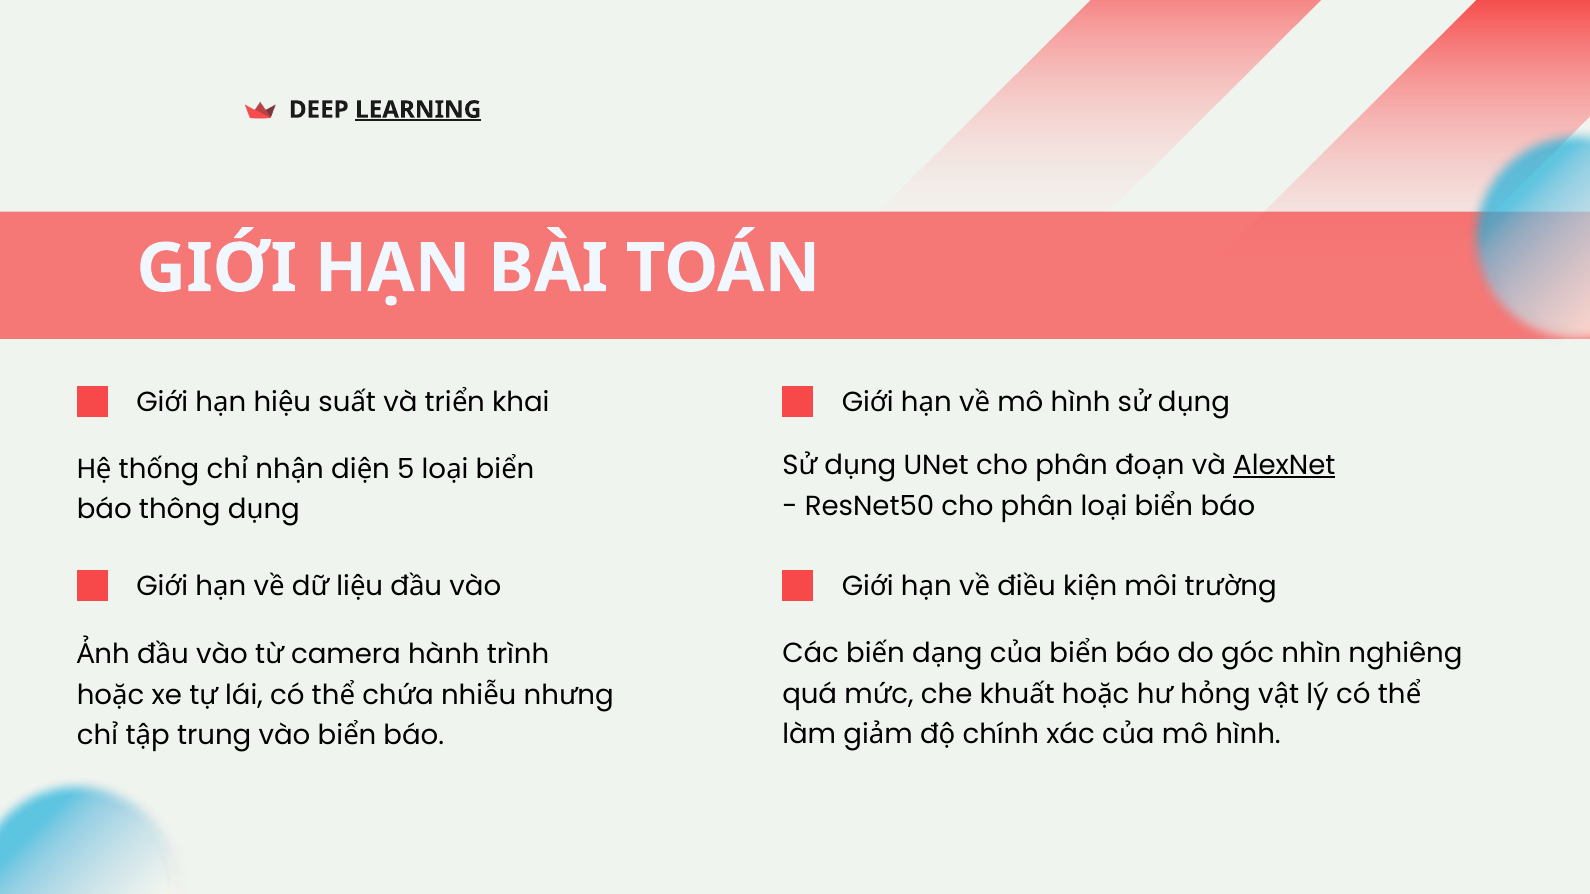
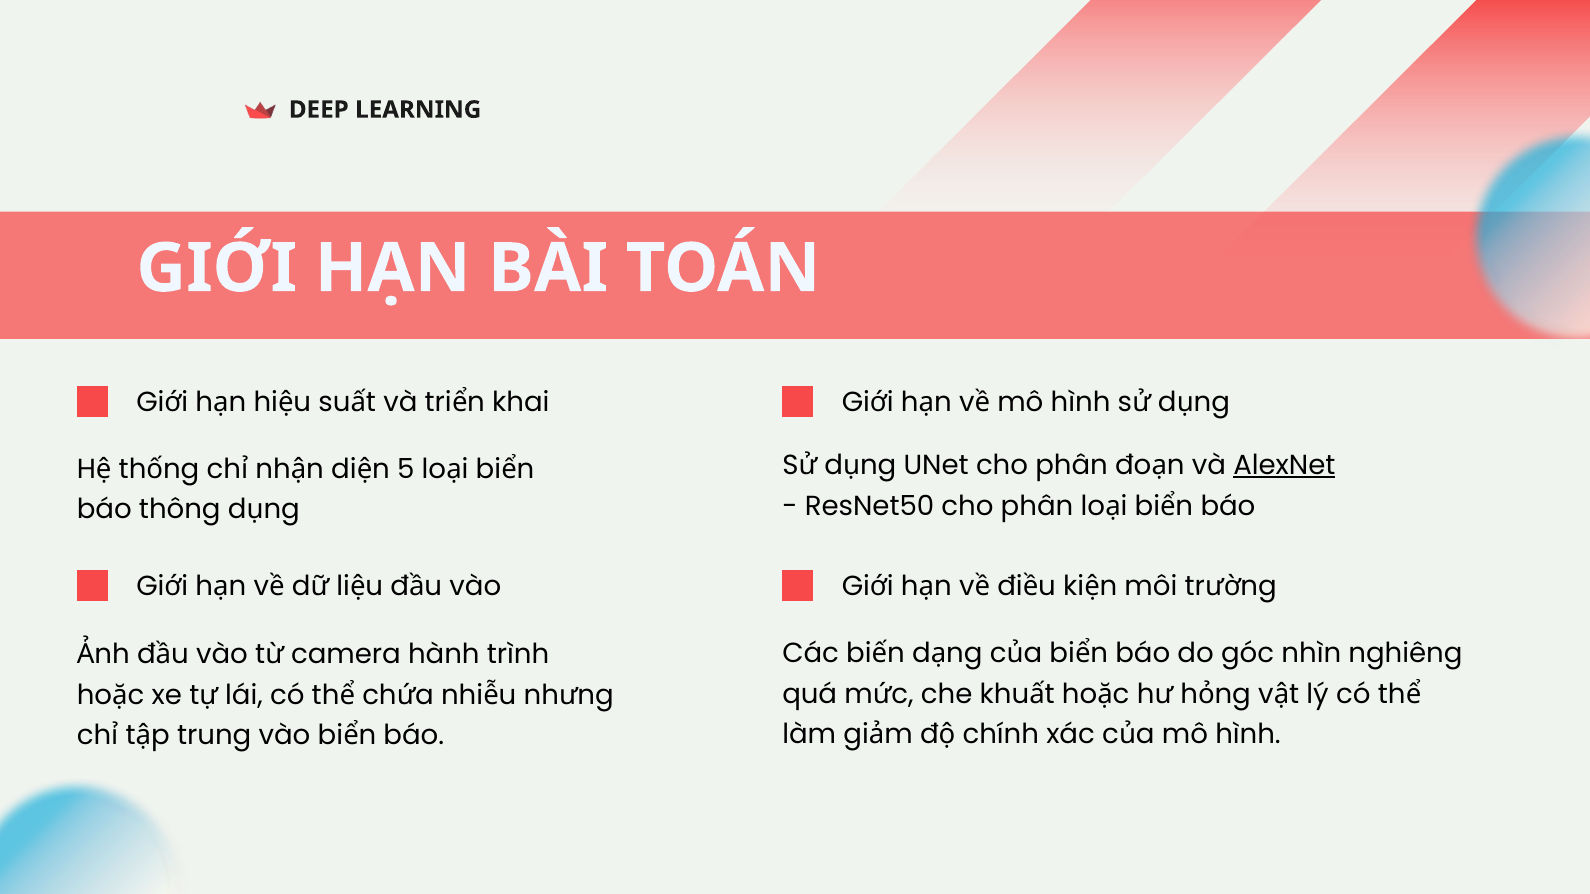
LEARNING underline: present -> none
